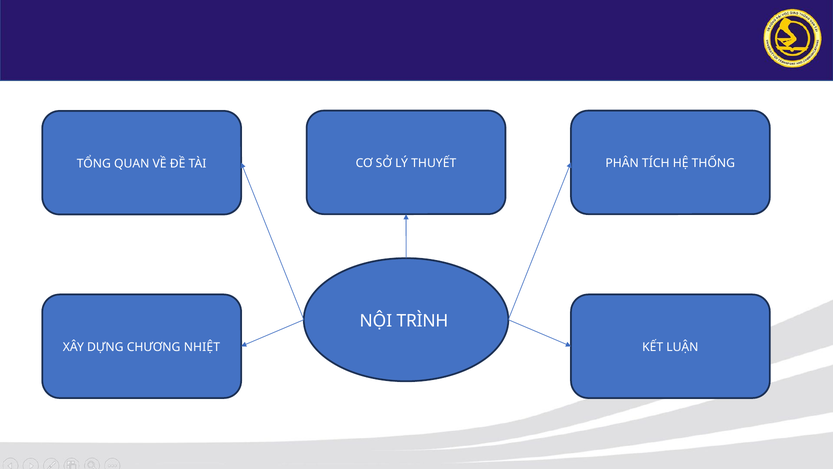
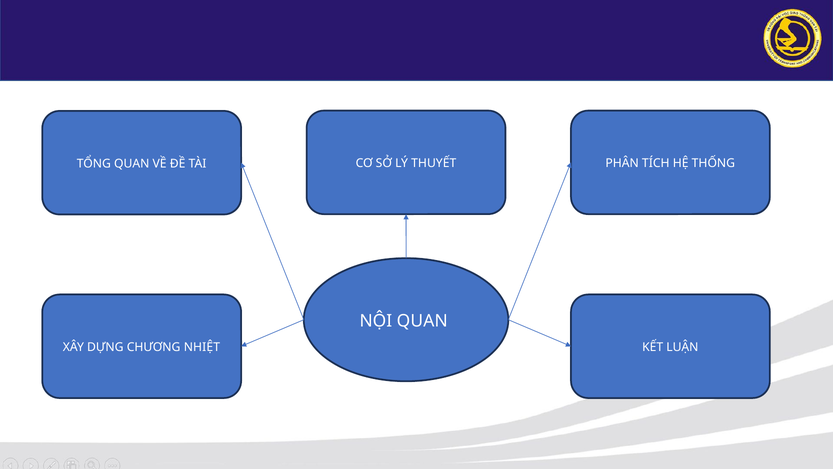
NỘI TRÌNH: TRÌNH -> QUAN
